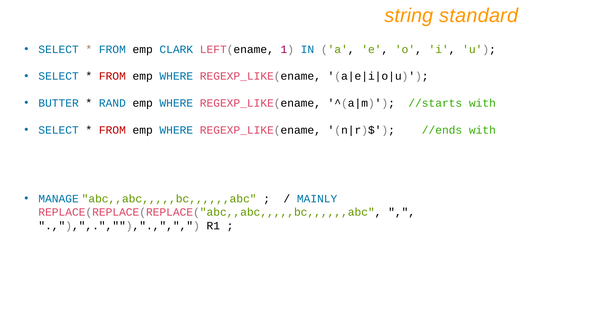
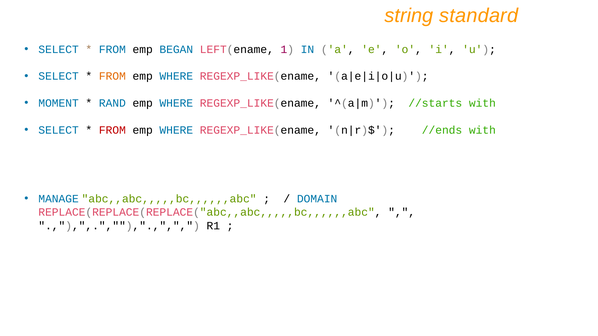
CLARK: CLARK -> BEGAN
FROM at (112, 76) colour: red -> orange
BUTTER: BUTTER -> MOMENT
MAINLY: MAINLY -> DOMAIN
